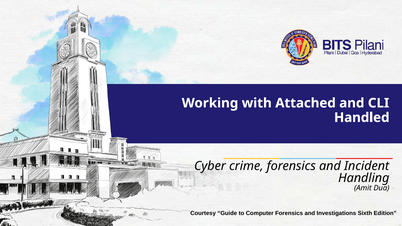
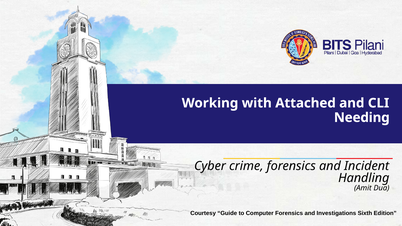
Handled: Handled -> Needing
